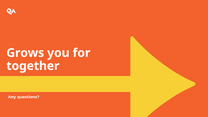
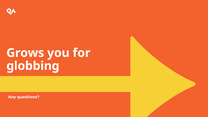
together: together -> globbing
